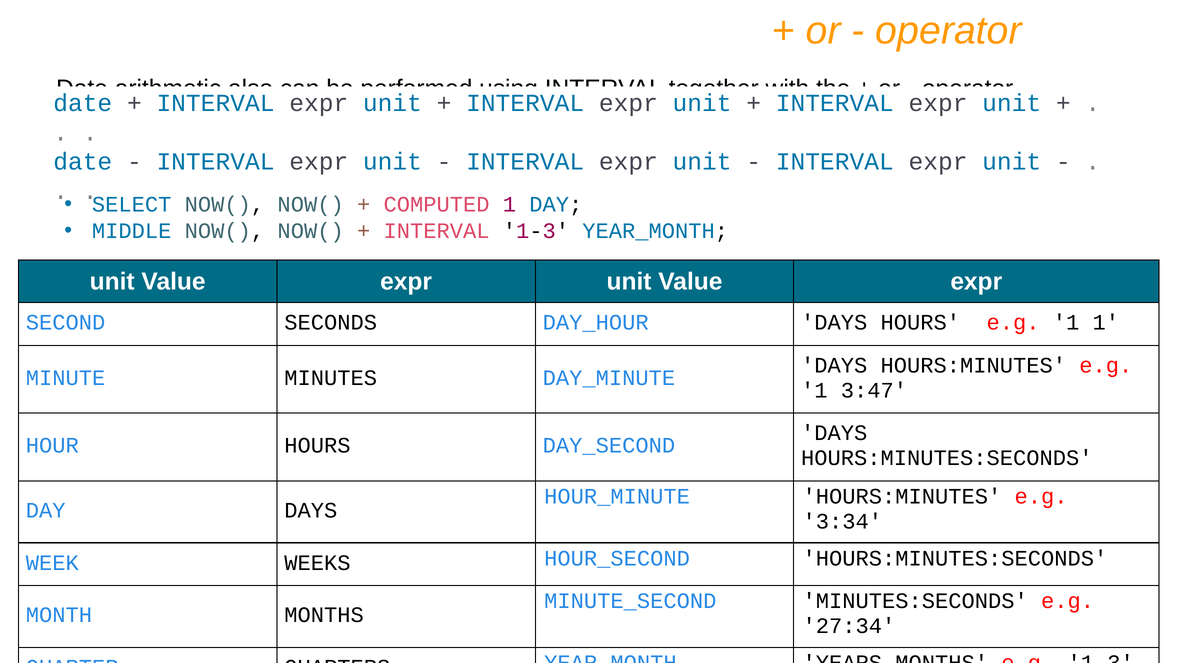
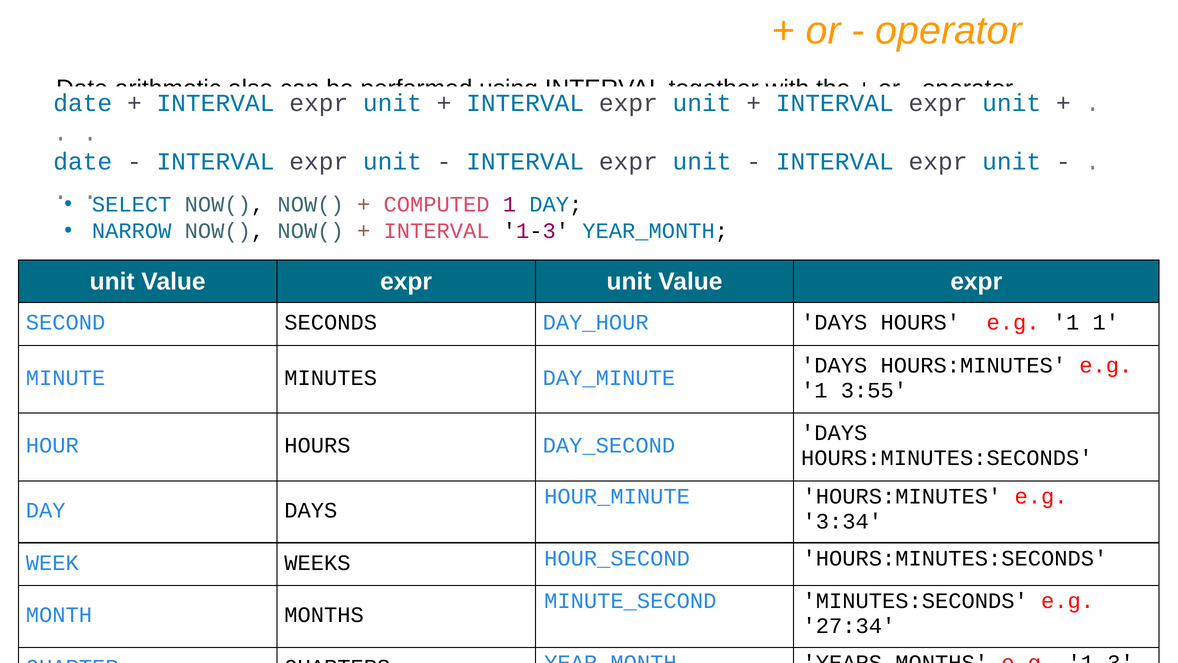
MIDDLE: MIDDLE -> NARROW
3:47: 3:47 -> 3:55
